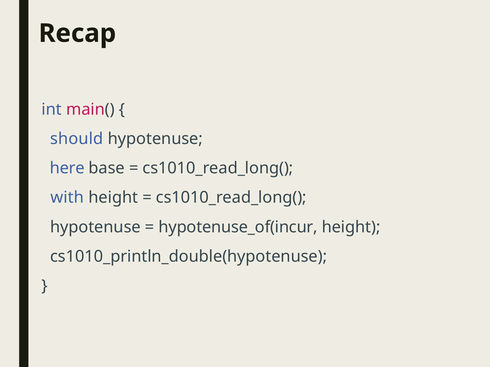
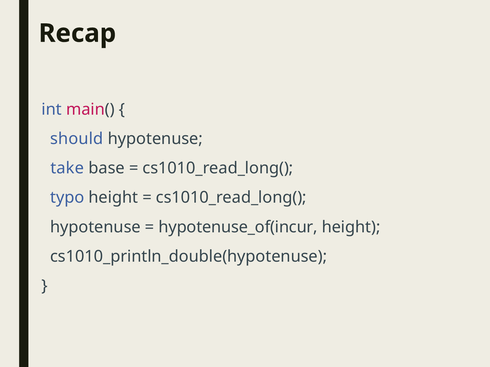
here: here -> take
with: with -> typo
